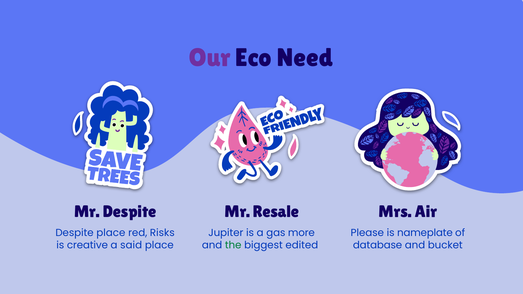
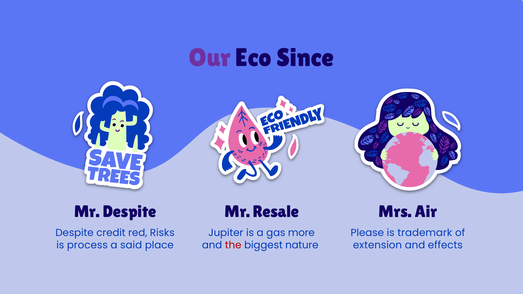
Need: Need -> Since
Despite place: place -> credit
nameplate: nameplate -> trademark
creative: creative -> process
the colour: green -> red
edited: edited -> nature
database: database -> extension
bucket: bucket -> effects
